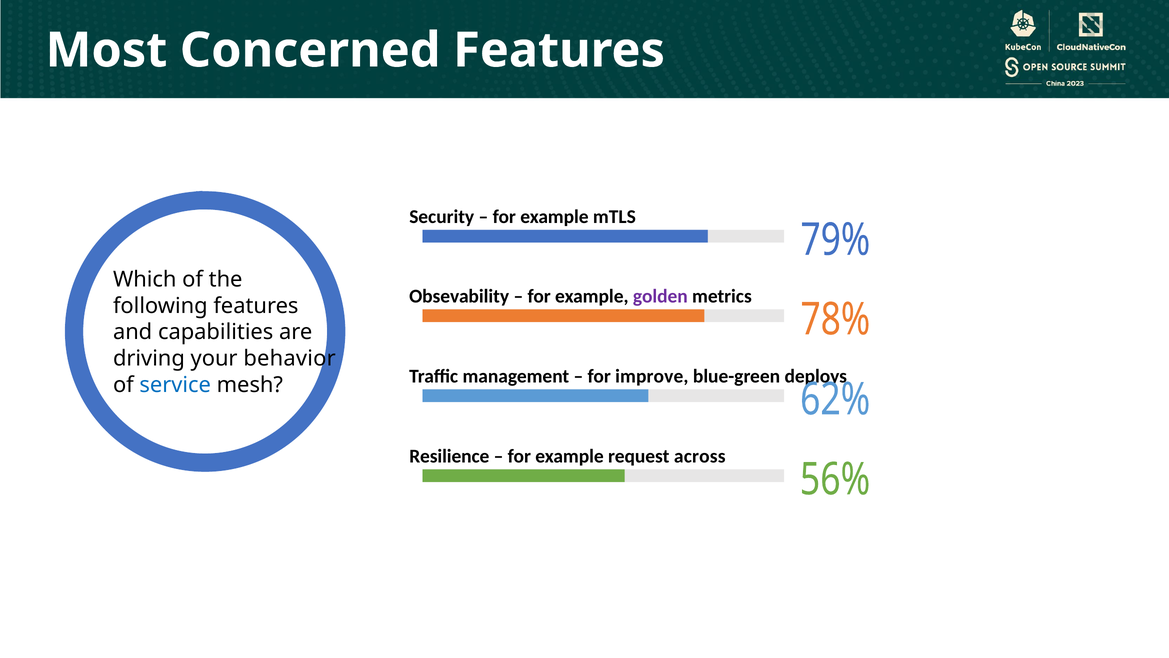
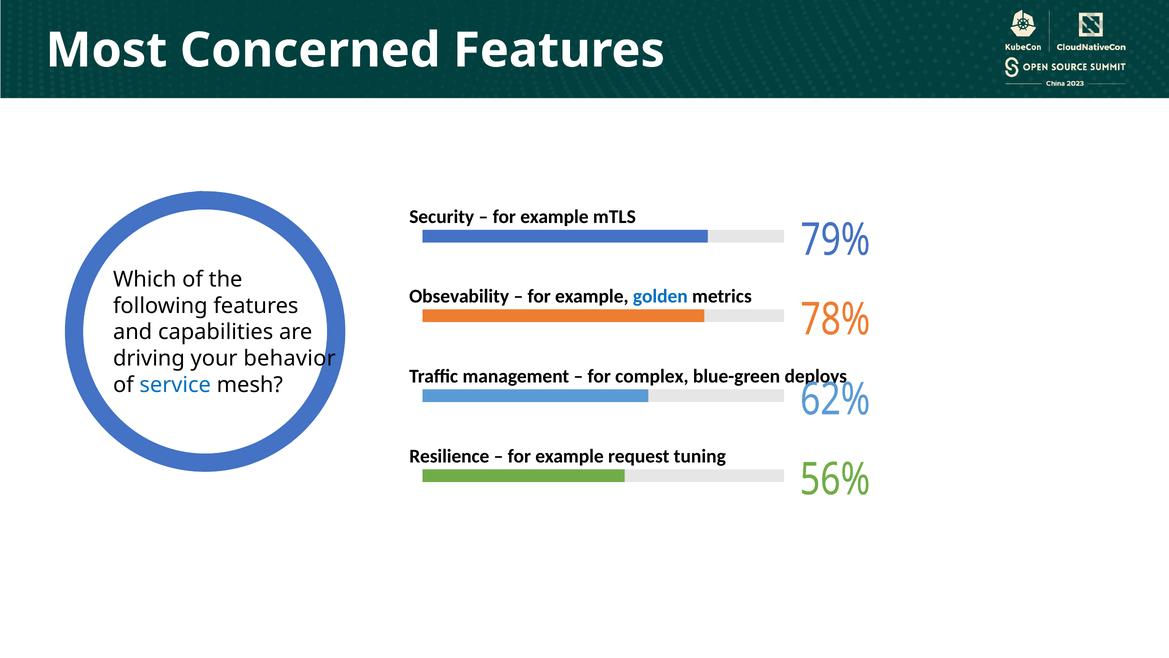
golden colour: purple -> blue
improve: improve -> complex
across: across -> tuning
